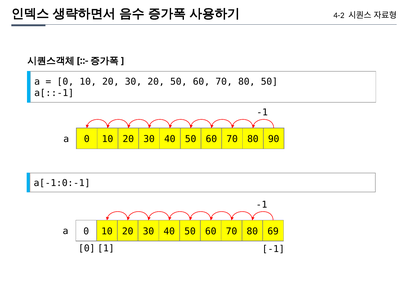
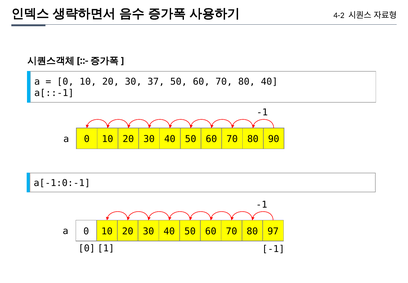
30 20: 20 -> 37
80 50: 50 -> 40
69: 69 -> 97
